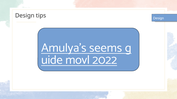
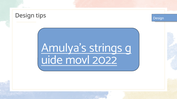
seems: seems -> strings
